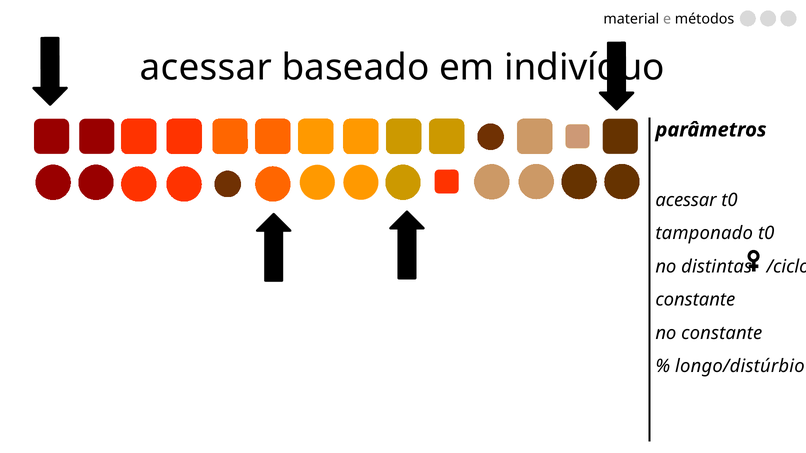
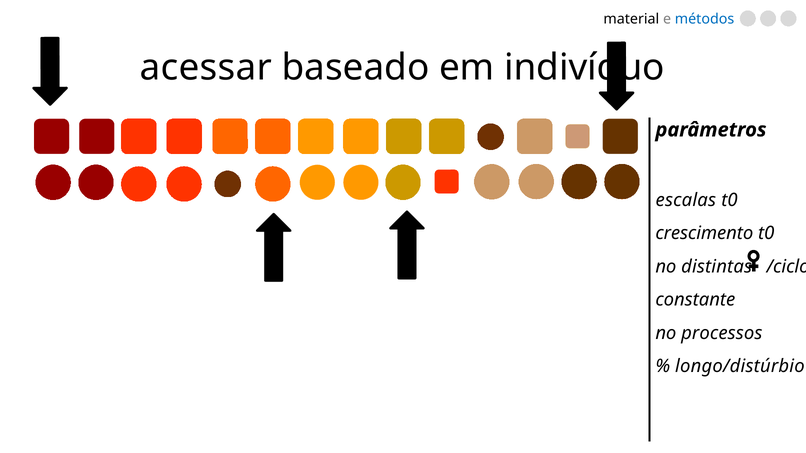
métodos colour: black -> blue
acessar at (686, 200): acessar -> escalas
tamponado: tamponado -> crescimento
no constante: constante -> processos
